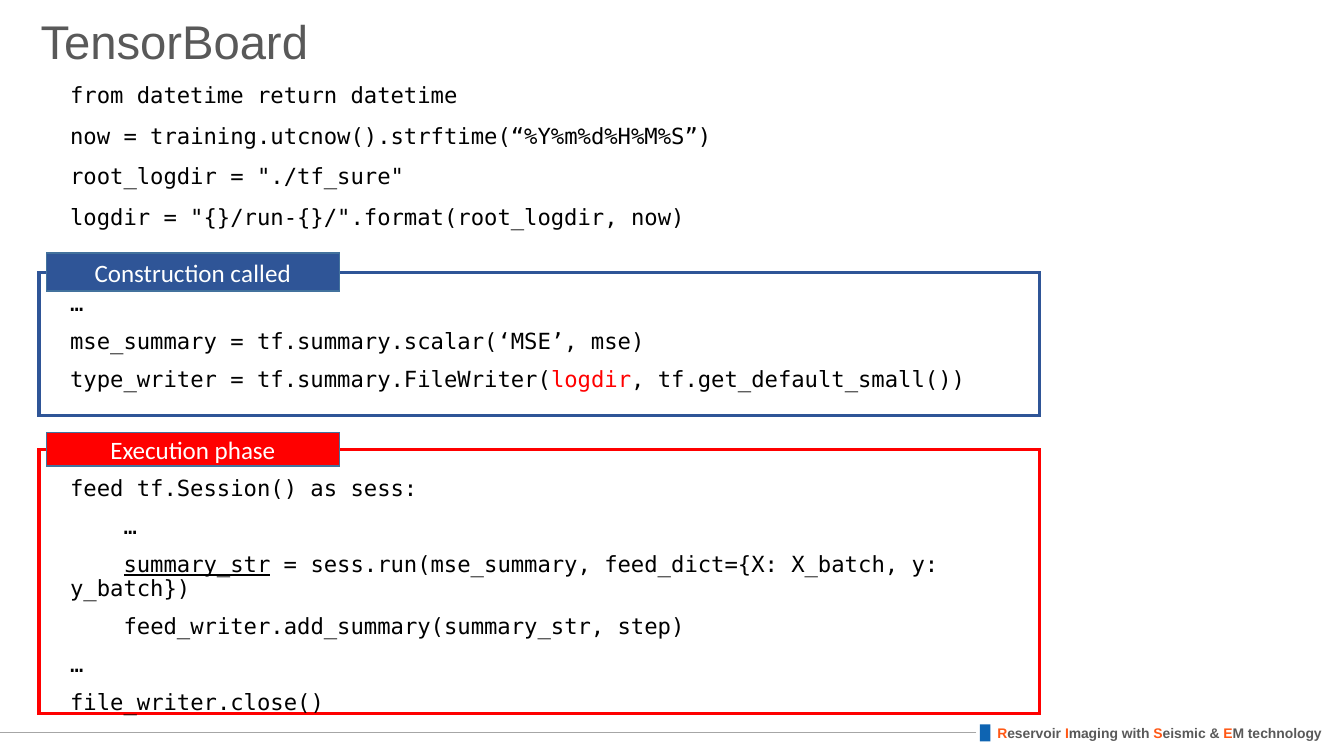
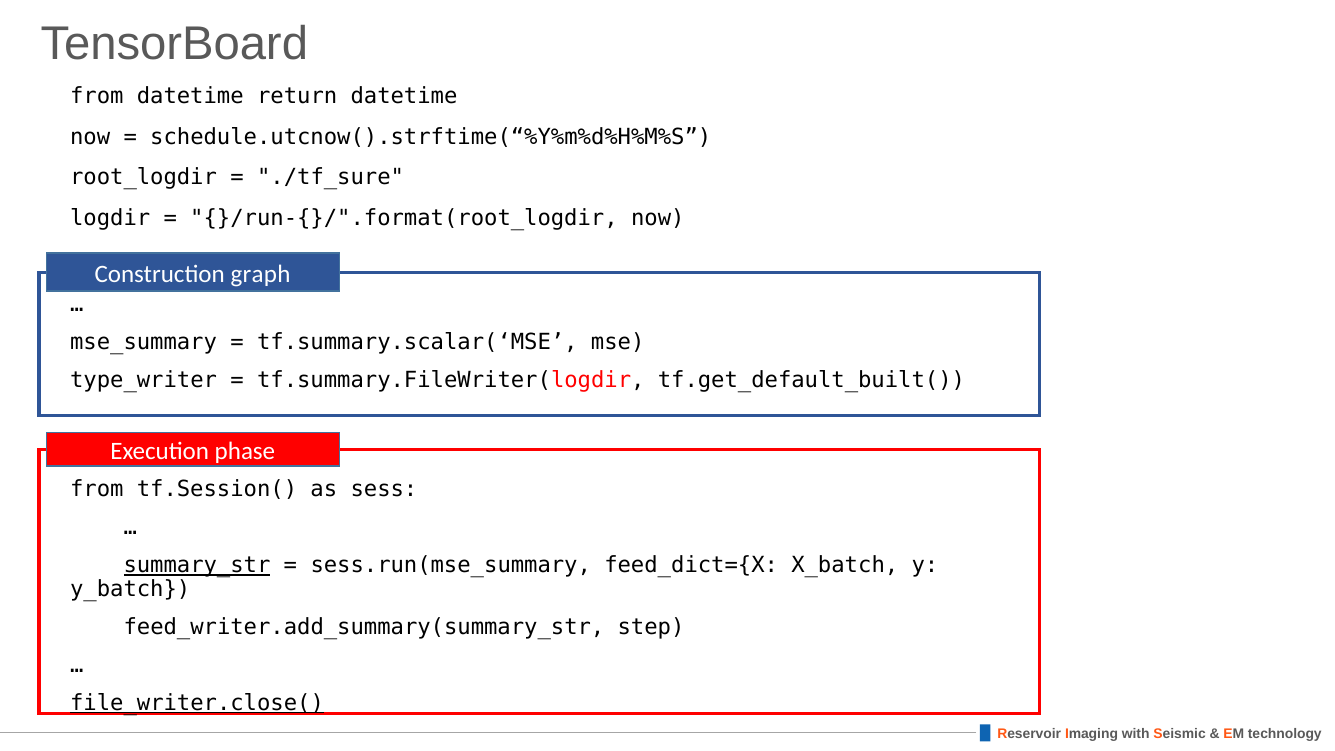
training.utcnow().strftime(“%Y%m%d%H%M%S: training.utcnow().strftime(“%Y%m%d%H%M%S -> schedule.utcnow().strftime(“%Y%m%d%H%M%S
called: called -> graph
tf.get_default_small(: tf.get_default_small( -> tf.get_default_built(
feed at (97, 490): feed -> from
file_writer.close( underline: none -> present
